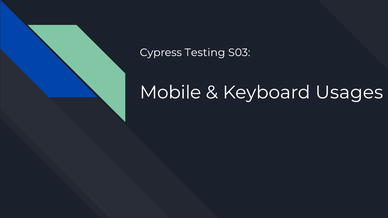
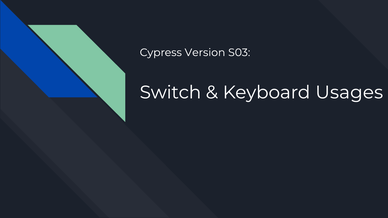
Testing: Testing -> Version
Mobile: Mobile -> Switch
